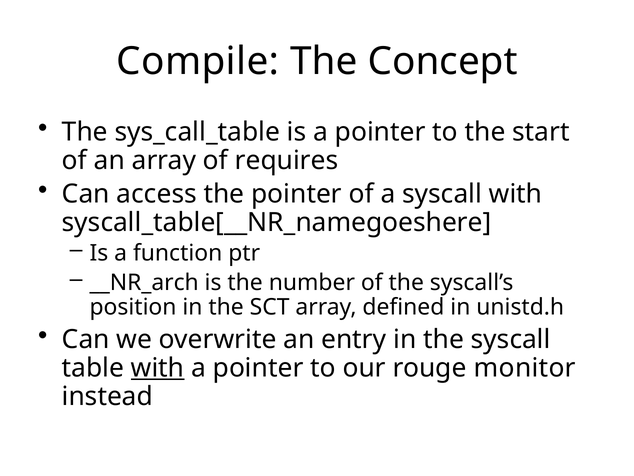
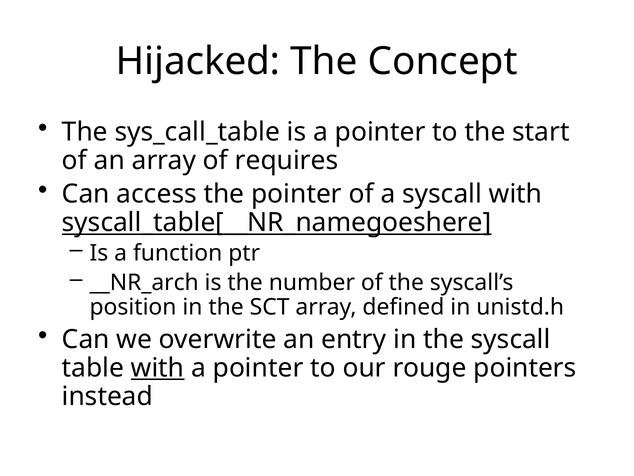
Compile: Compile -> Hijacked
syscall_table[__NR_namegoeshere underline: none -> present
monitor: monitor -> pointers
